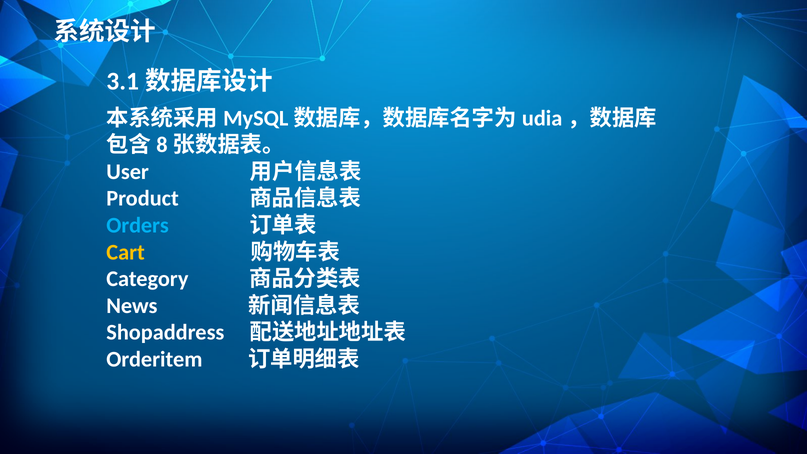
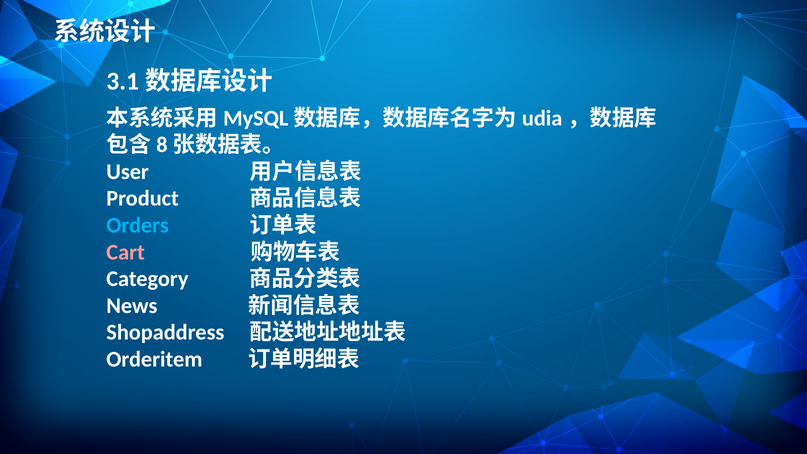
Cart colour: yellow -> pink
